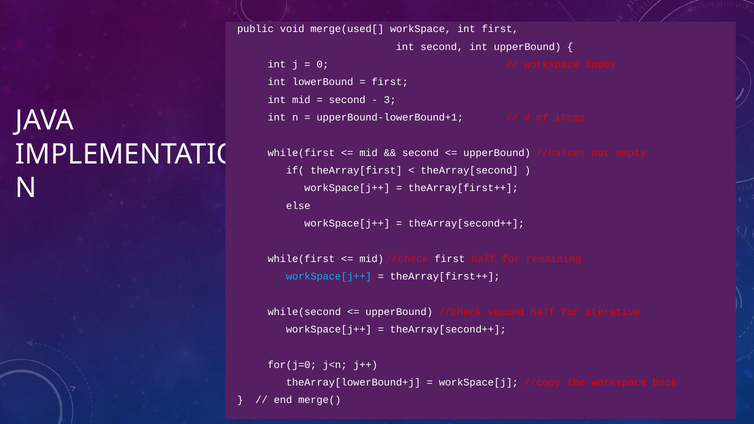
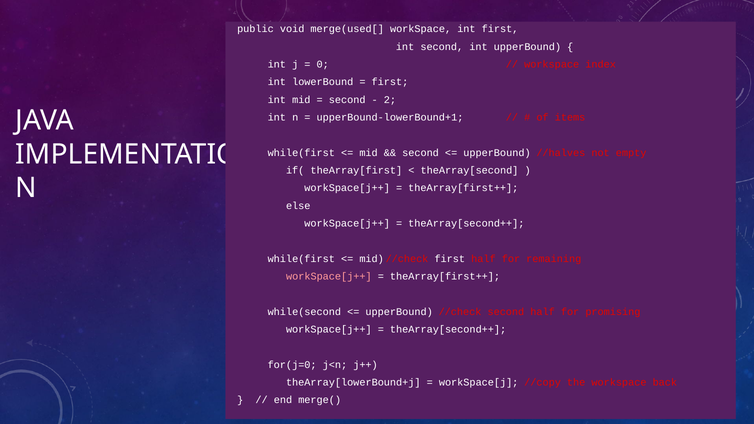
3: 3 -> 2
workSpace[j++ at (329, 276) colour: light blue -> pink
iterative: iterative -> promising
